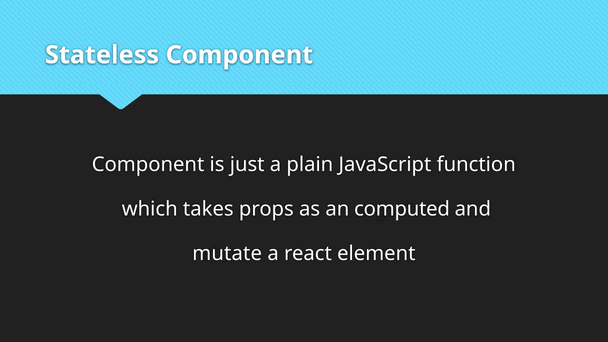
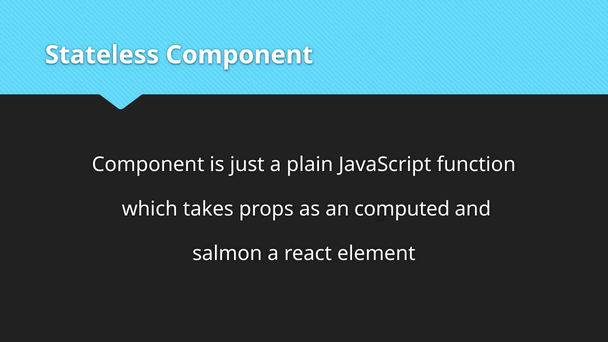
mutate: mutate -> salmon
